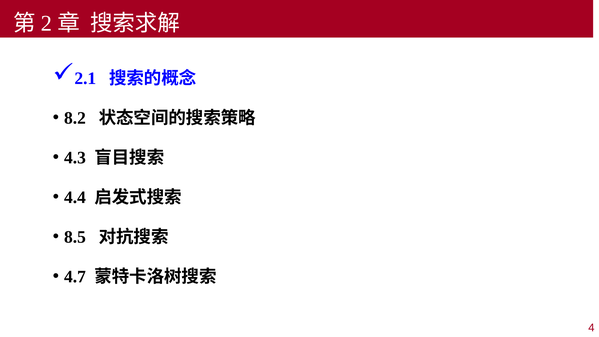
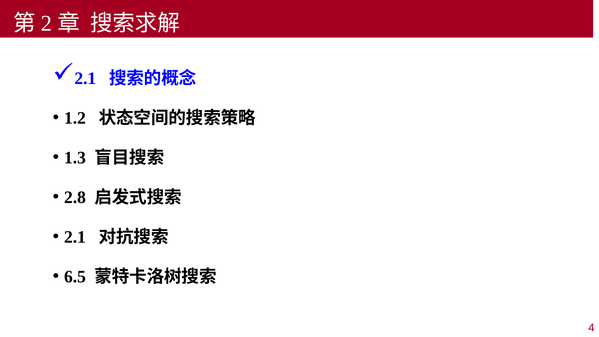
8.2: 8.2 -> 1.2
4.3: 4.3 -> 1.3
4.4: 4.4 -> 2.8
8.5 at (75, 237): 8.5 -> 2.1
4.7: 4.7 -> 6.5
